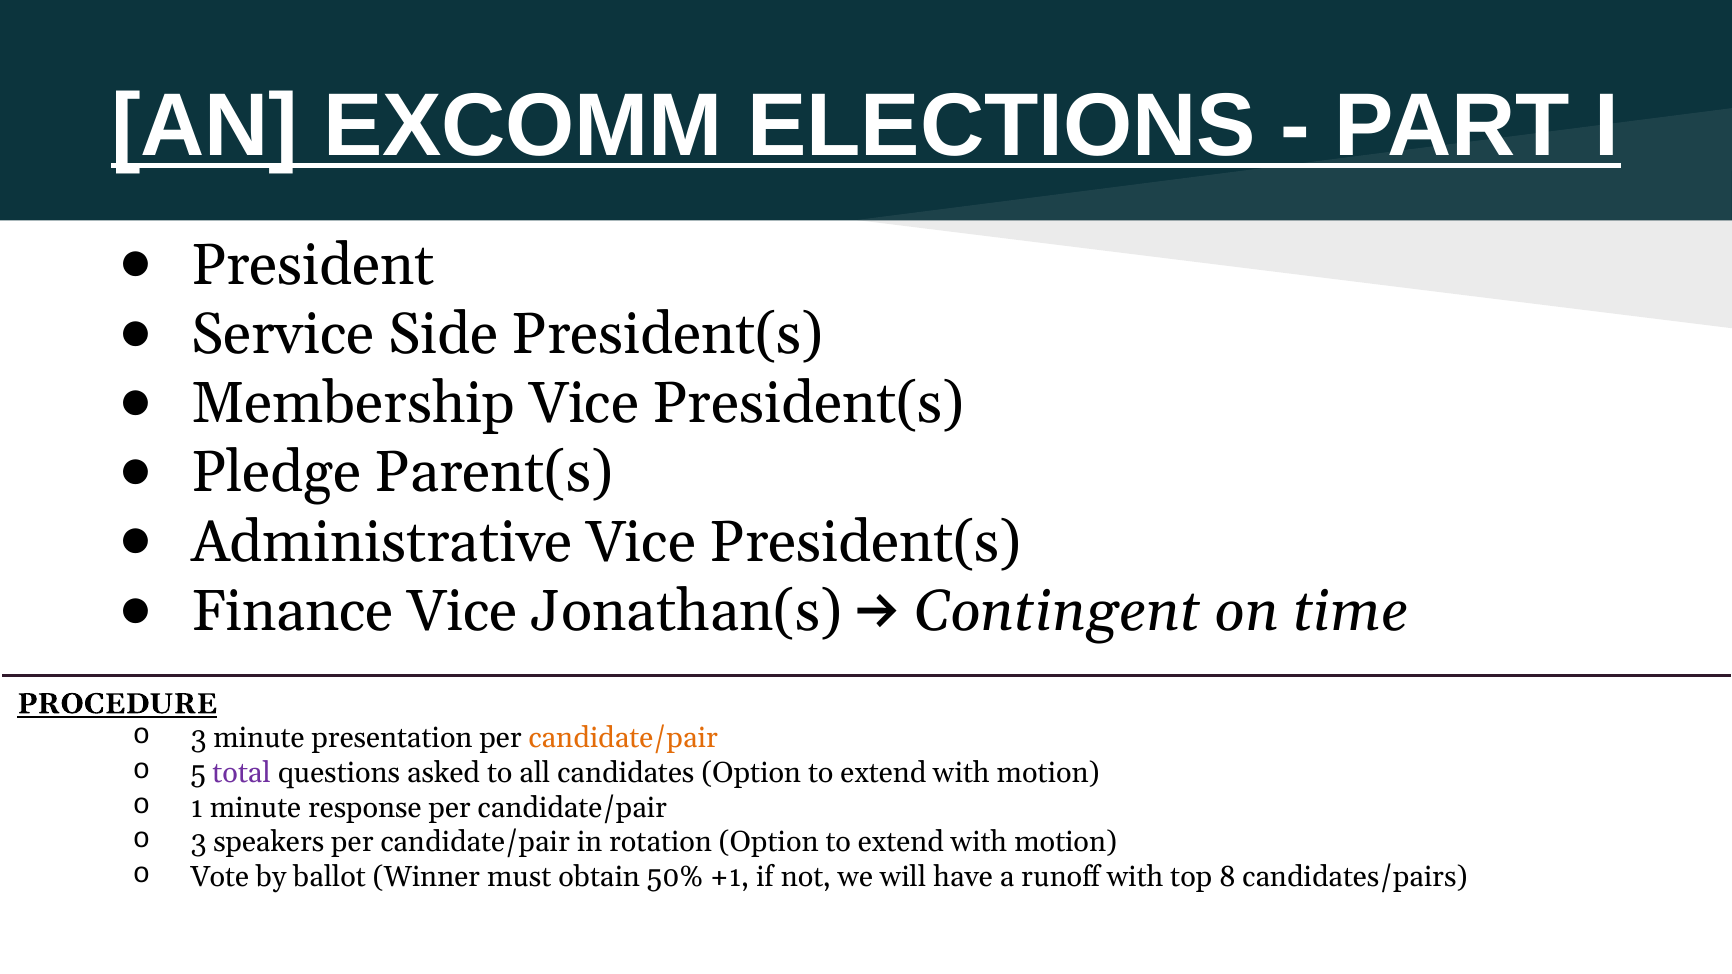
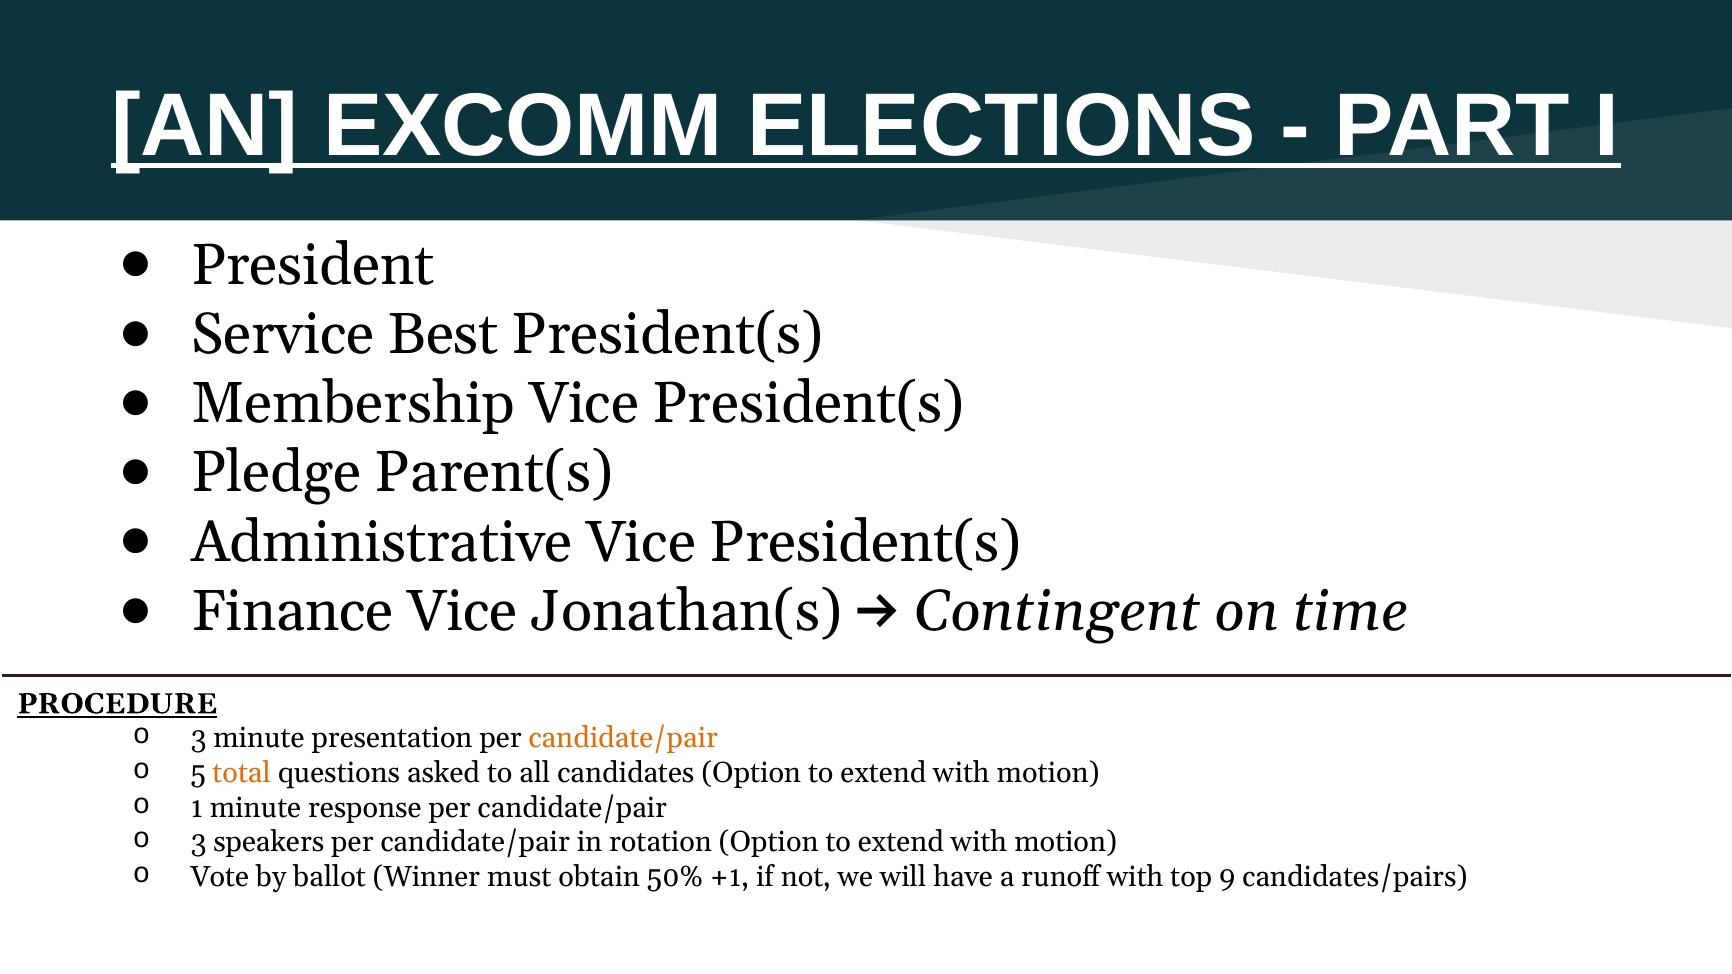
Side: Side -> Best
total colour: purple -> orange
8: 8 -> 9
